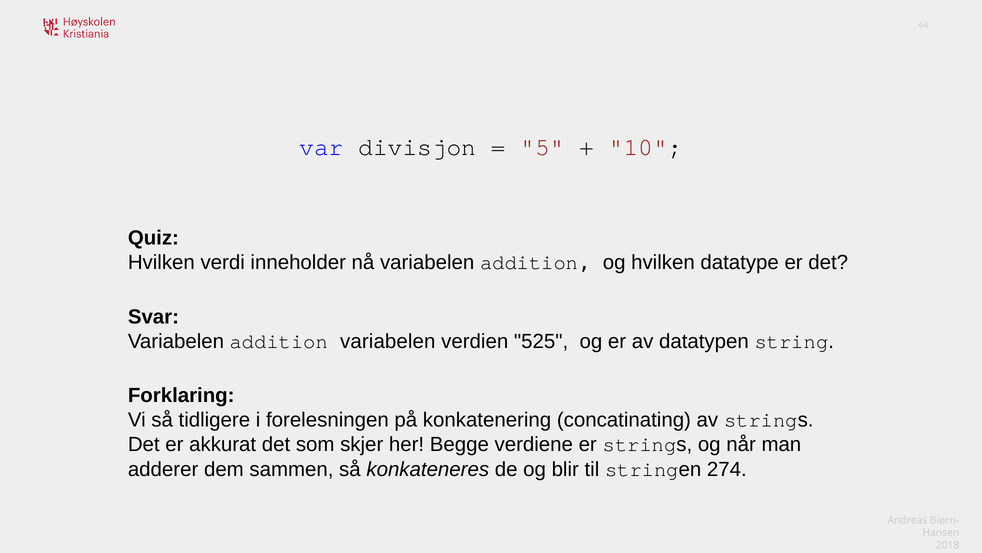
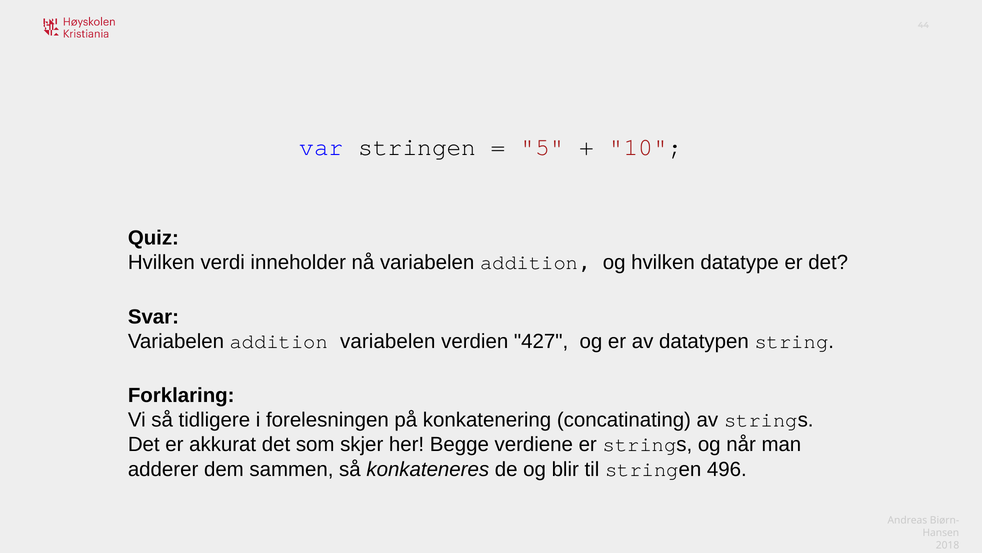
var divisjon: divisjon -> stringen
525: 525 -> 427
274: 274 -> 496
